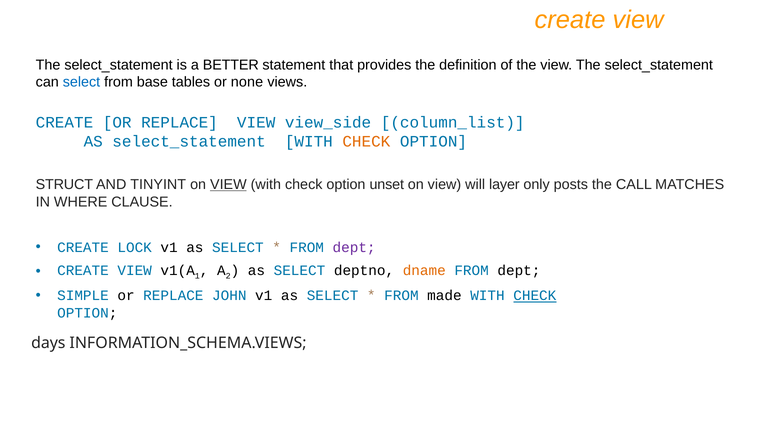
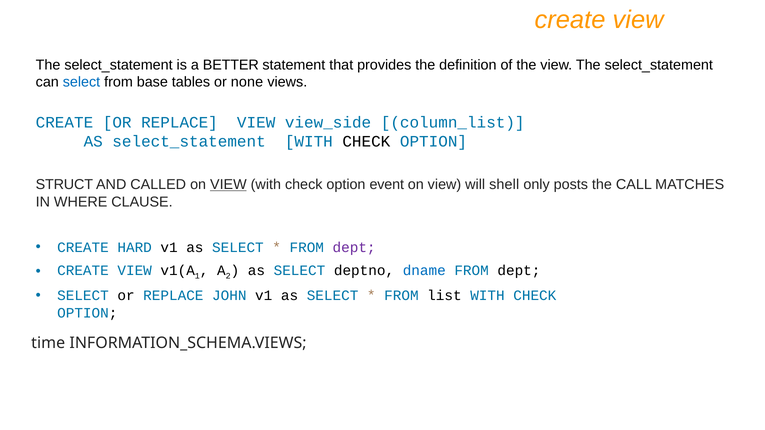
CHECK at (366, 142) colour: orange -> black
TINYINT: TINYINT -> CALLED
unset: unset -> event
layer: layer -> shell
LOCK: LOCK -> HARD
dname colour: orange -> blue
SIMPLE at (83, 296): SIMPLE -> SELECT
made: made -> list
CHECK at (535, 296) underline: present -> none
days: days -> time
